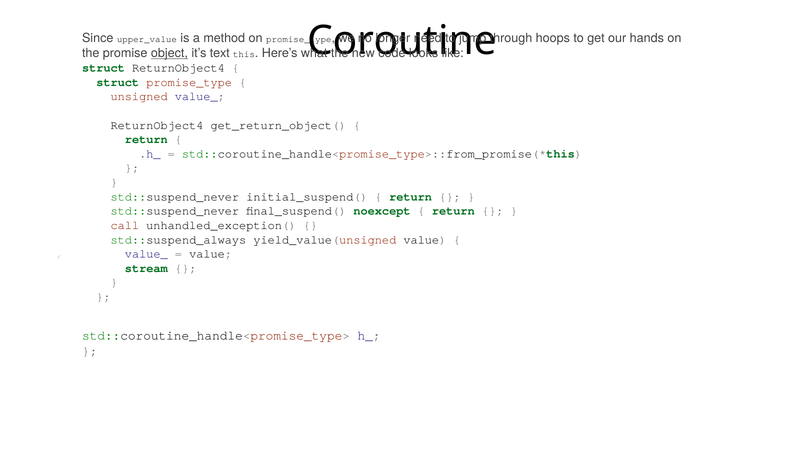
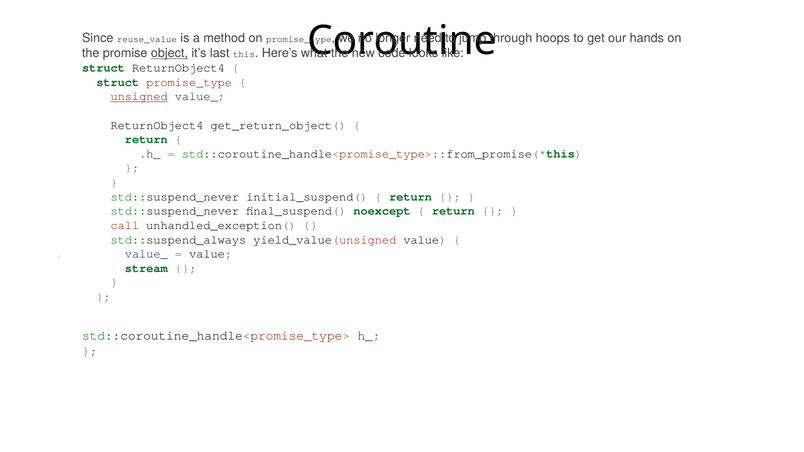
upper_value: upper_value -> reuse_value
text: text -> last
unsigned underline: none -> present
